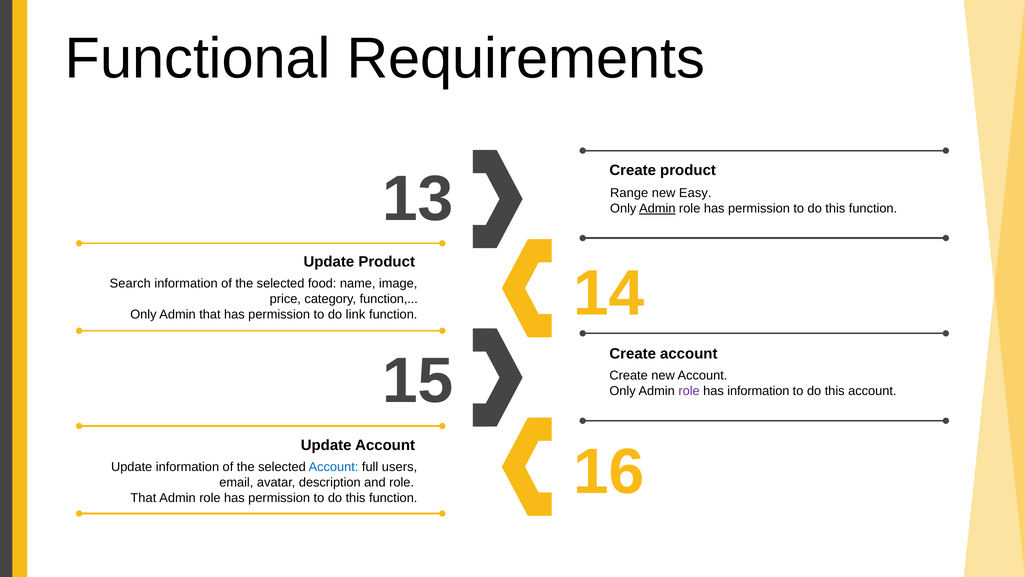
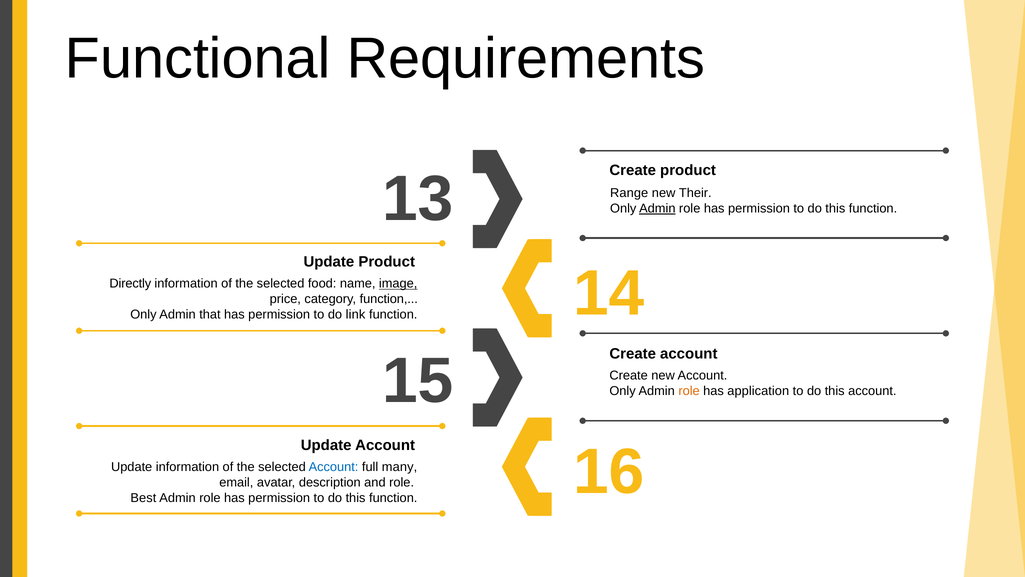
Easy: Easy -> Their
Search: Search -> Directly
image underline: none -> present
role at (689, 391) colour: purple -> orange
has information: information -> application
users: users -> many
That at (143, 498): That -> Best
